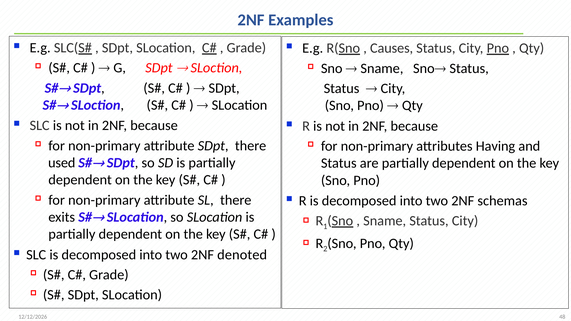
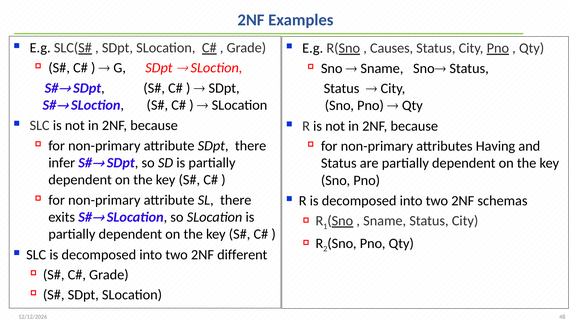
used: used -> infer
denoted: denoted -> different
